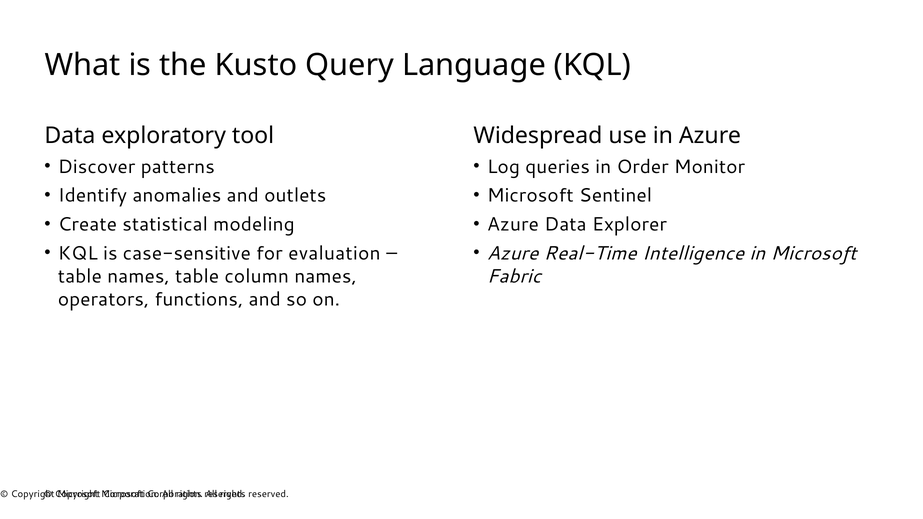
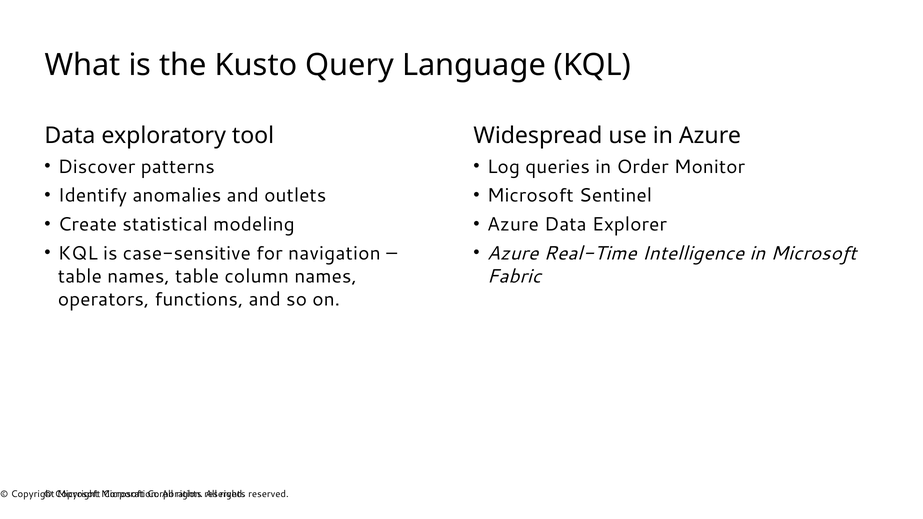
evaluation: evaluation -> navigation
